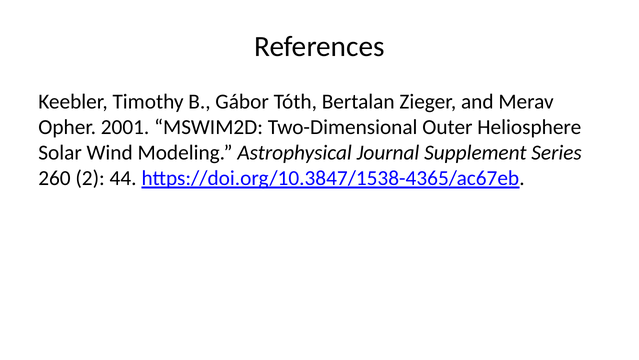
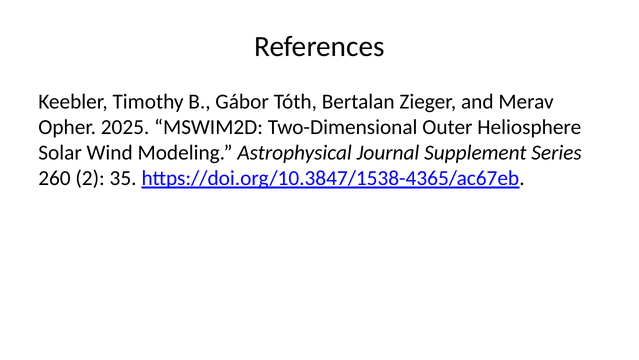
2001: 2001 -> 2025
44: 44 -> 35
